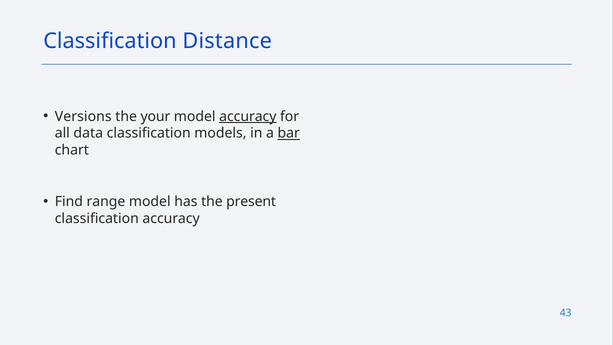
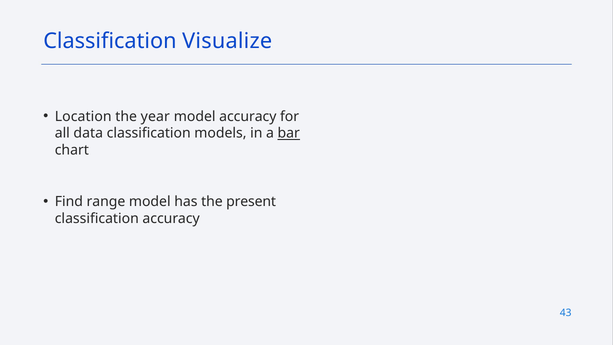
Distance: Distance -> Visualize
Versions: Versions -> Location
your: your -> year
accuracy at (248, 116) underline: present -> none
